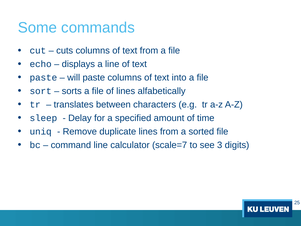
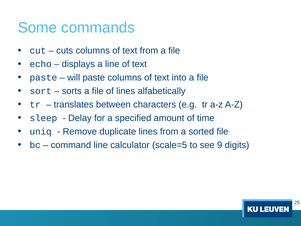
scale=7: scale=7 -> scale=5
3: 3 -> 9
